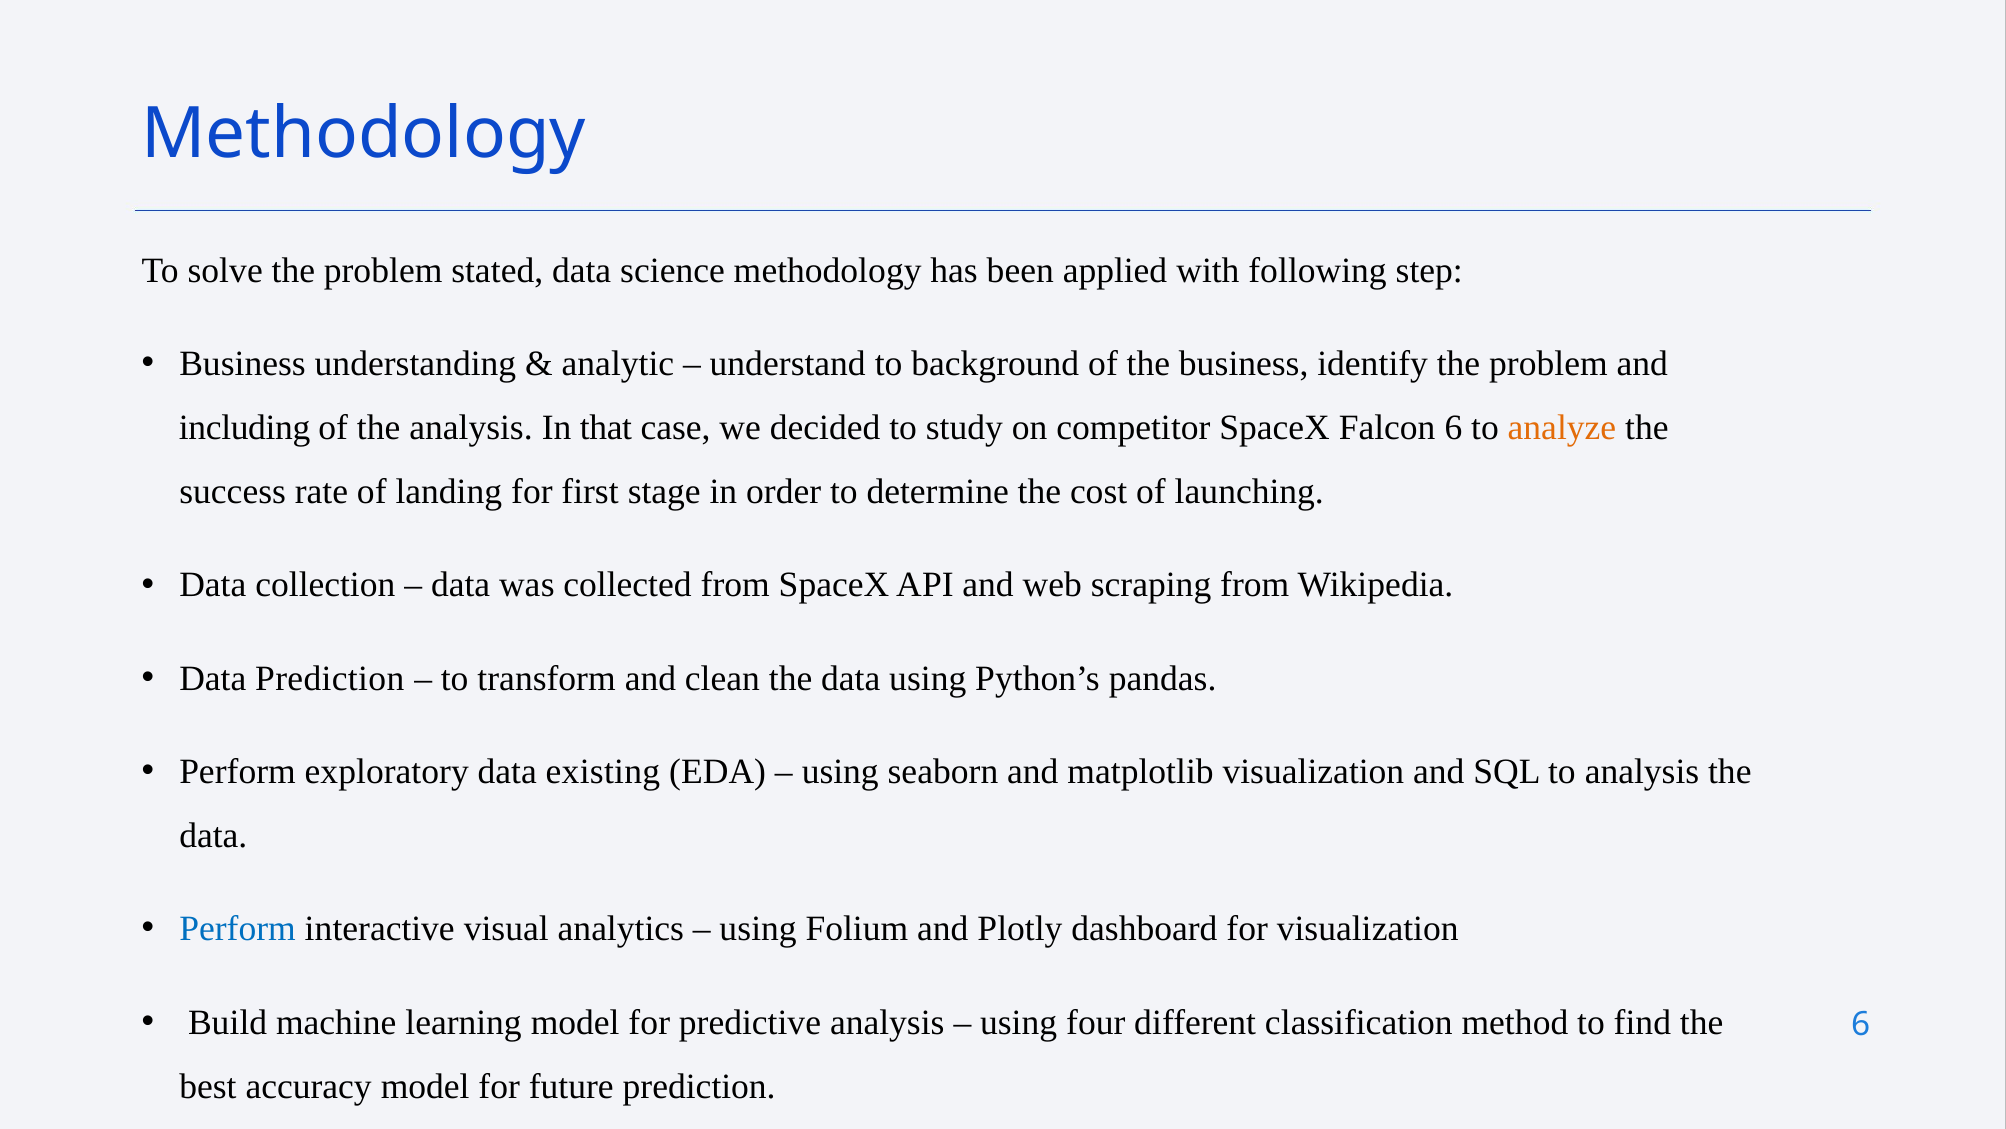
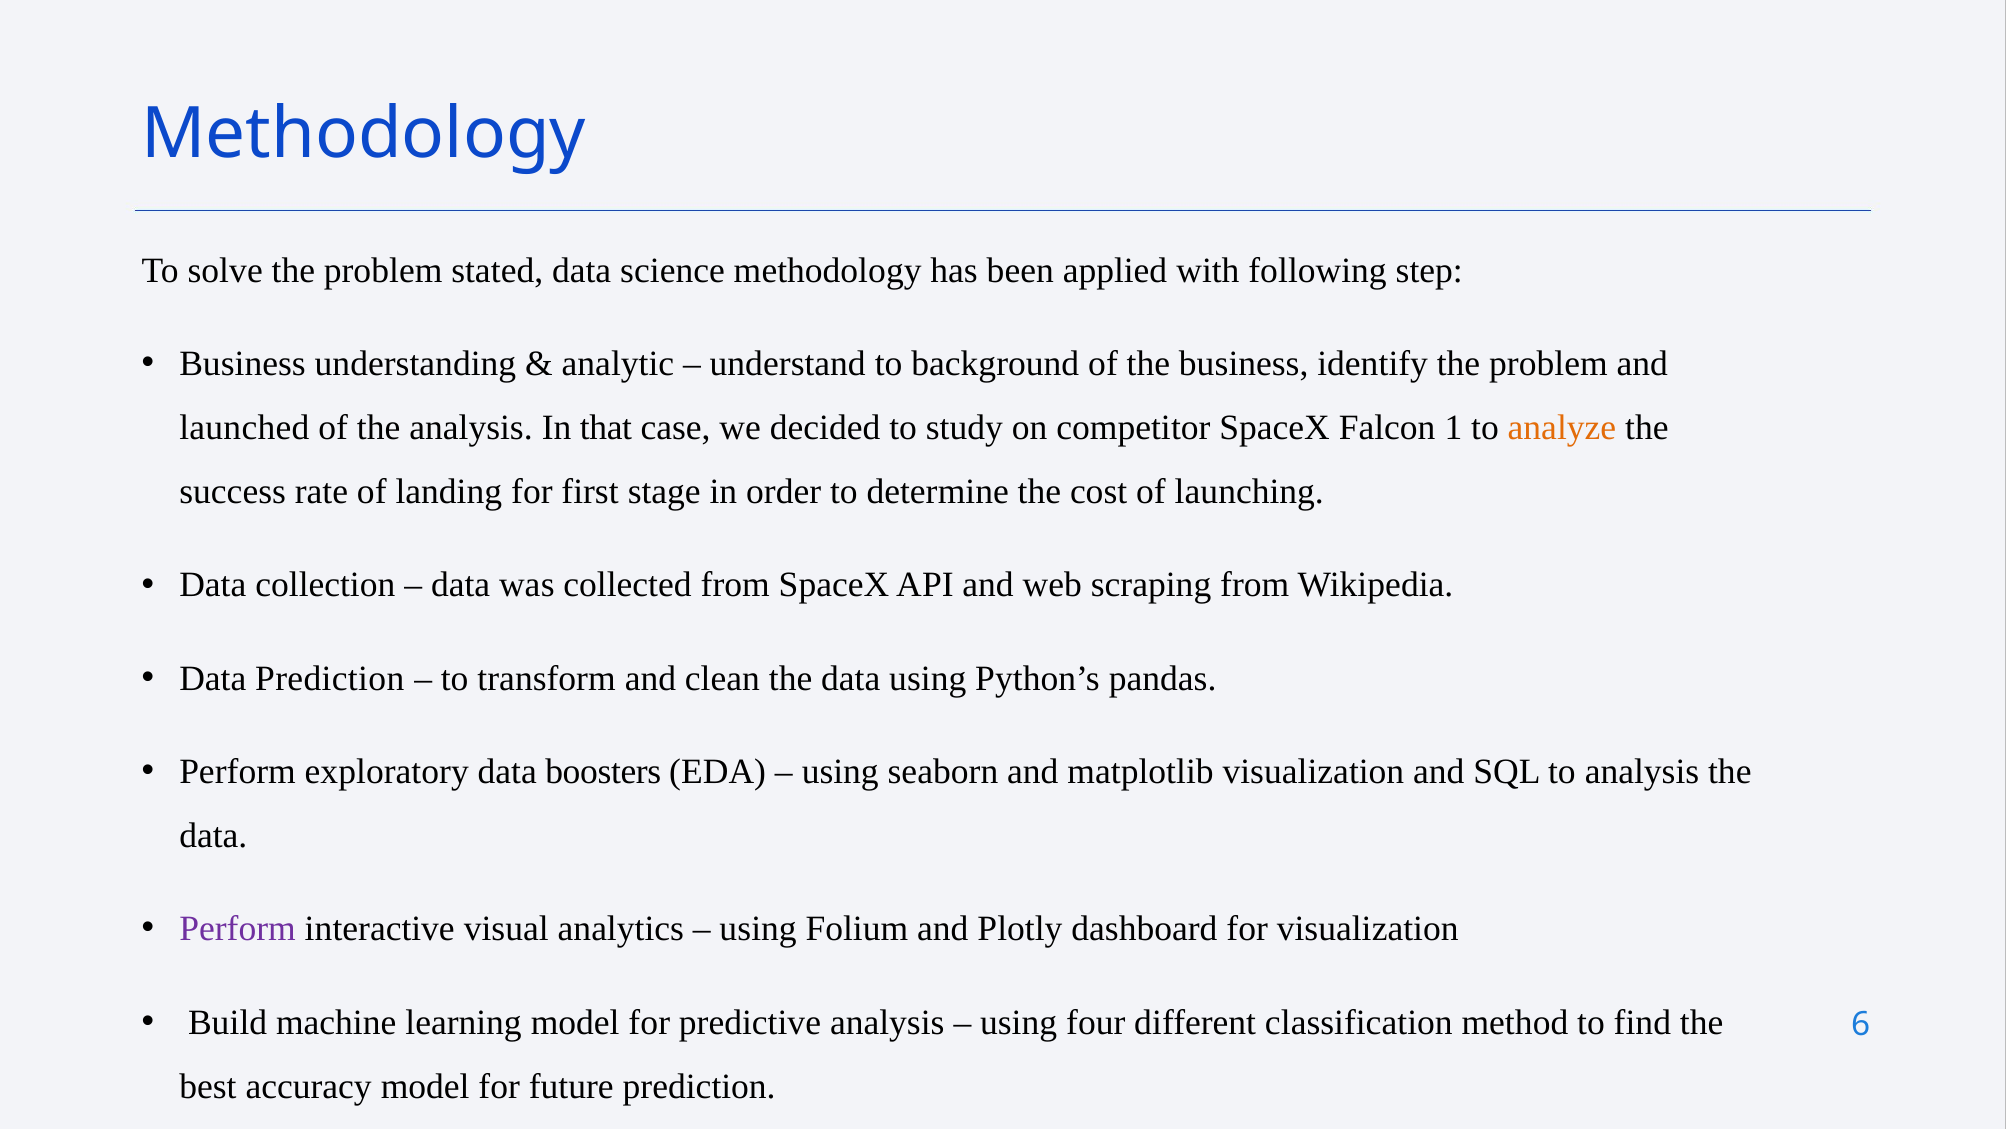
including: including -> launched
Falcon 6: 6 -> 1
existing: existing -> boosters
Perform at (238, 929) colour: blue -> purple
